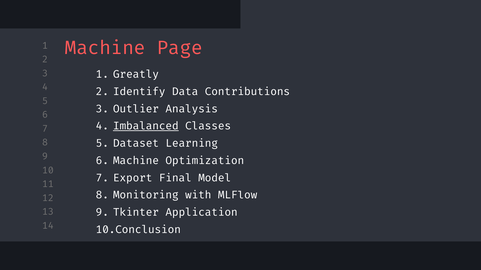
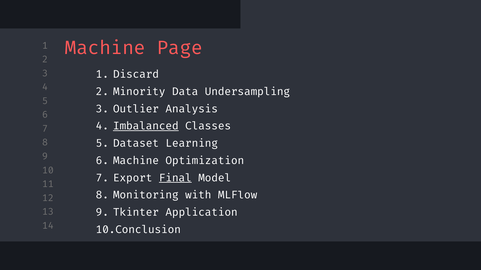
Greatly: Greatly -> Discard
Identify: Identify -> Minority
Contributions: Contributions -> Undersampling
Final underline: none -> present
